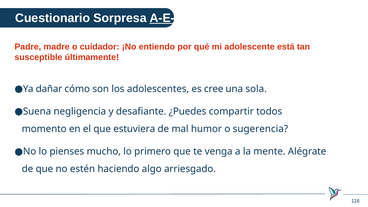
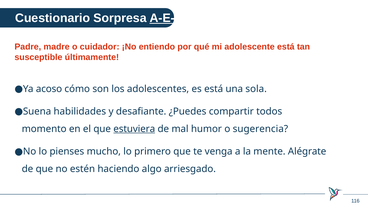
dañar: dañar -> acoso
es cree: cree -> está
negligencia: negligencia -> habilidades
estuviera underline: none -> present
